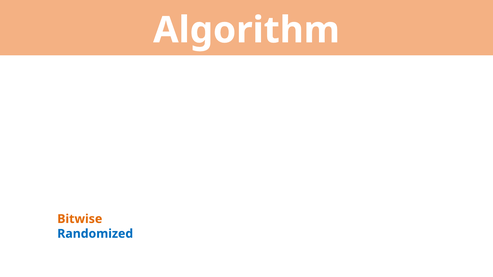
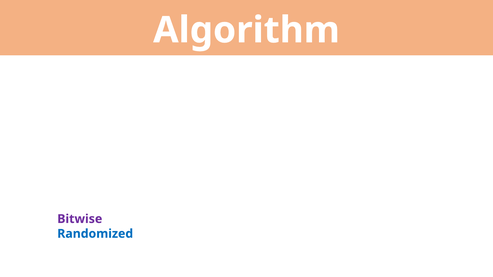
Bitwise colour: orange -> purple
